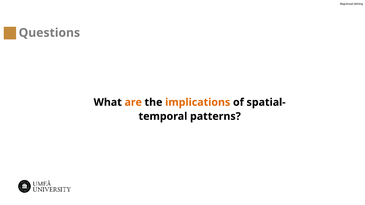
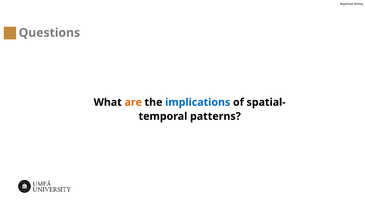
implications colour: orange -> blue
